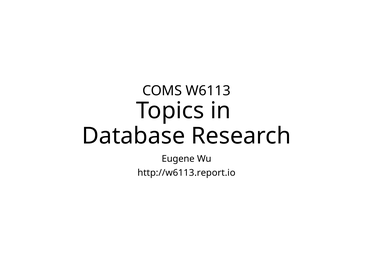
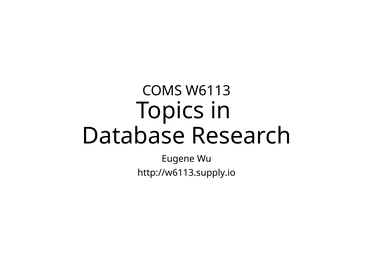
http://w6113.report.io: http://w6113.report.io -> http://w6113.supply.io
